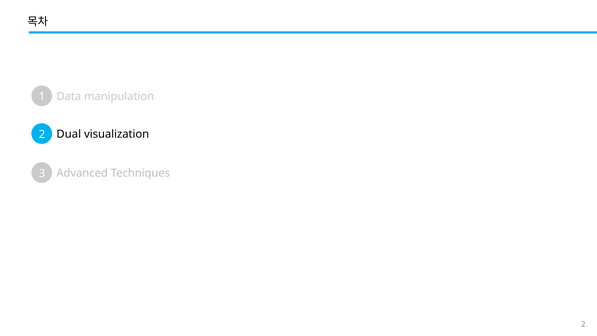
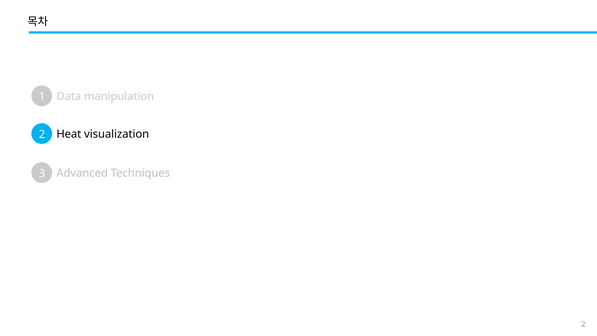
Dual: Dual -> Heat
